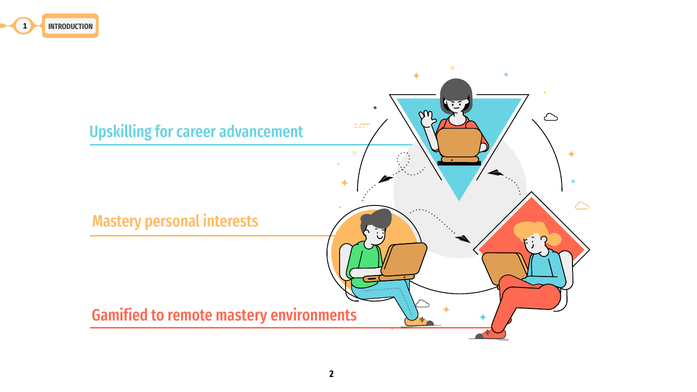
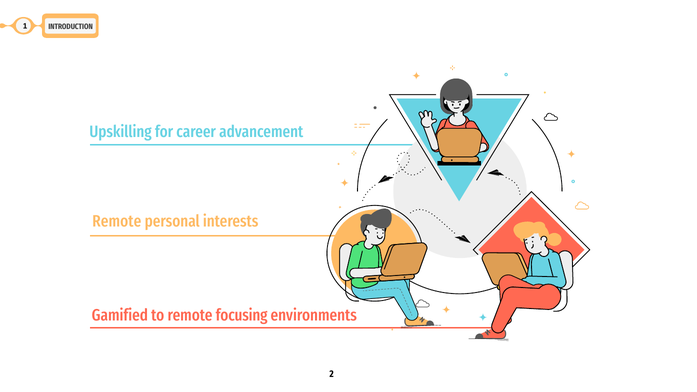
Mastery at (117, 221): Mastery -> Remote
remote mastery: mastery -> focusing
